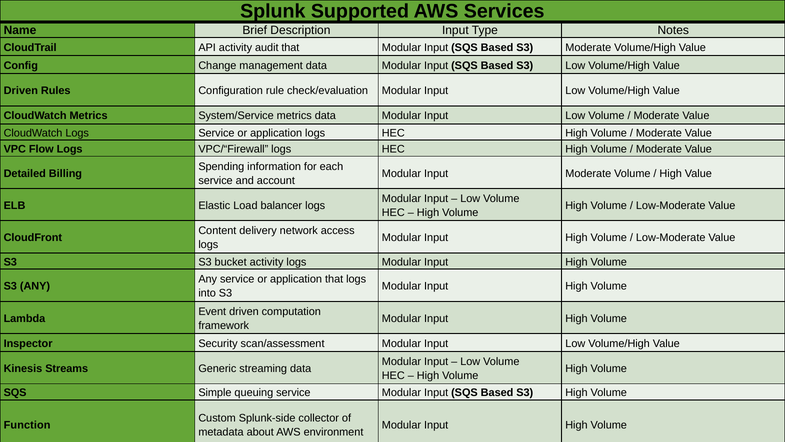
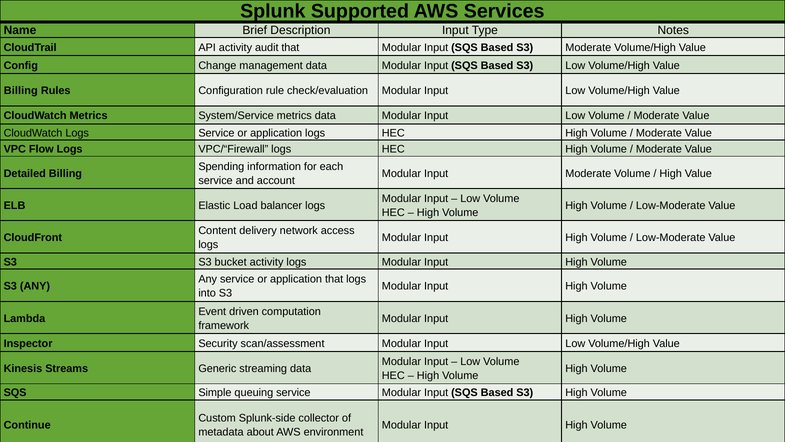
Driven at (21, 91): Driven -> Billing
Function: Function -> Continue
